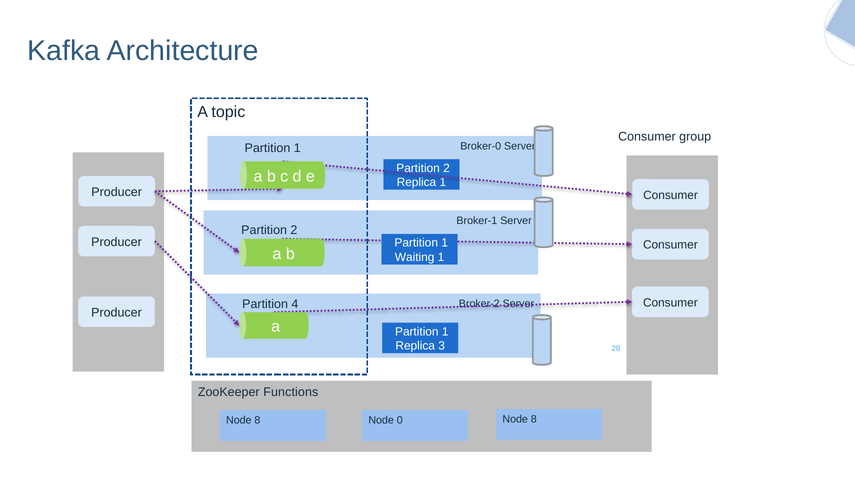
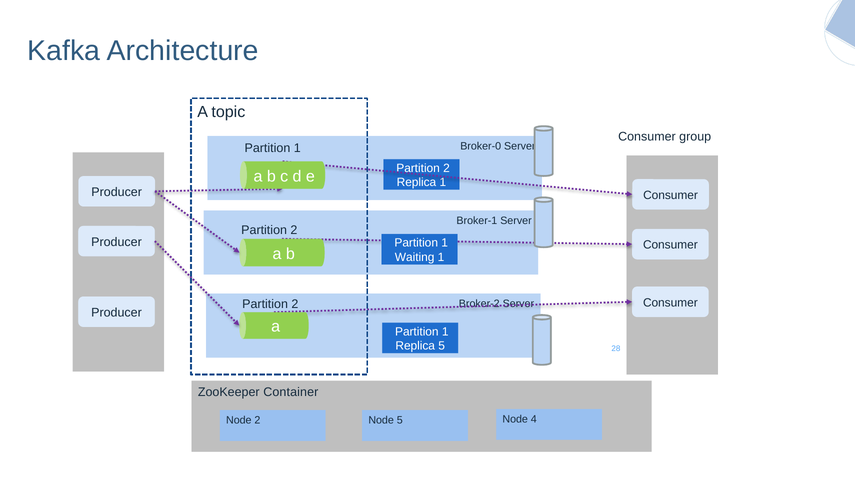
4 at (295, 304): 4 -> 2
Replica 3: 3 -> 5
Functions: Functions -> Container
8 at (257, 420): 8 -> 2
Node 0: 0 -> 5
8 at (534, 419): 8 -> 4
